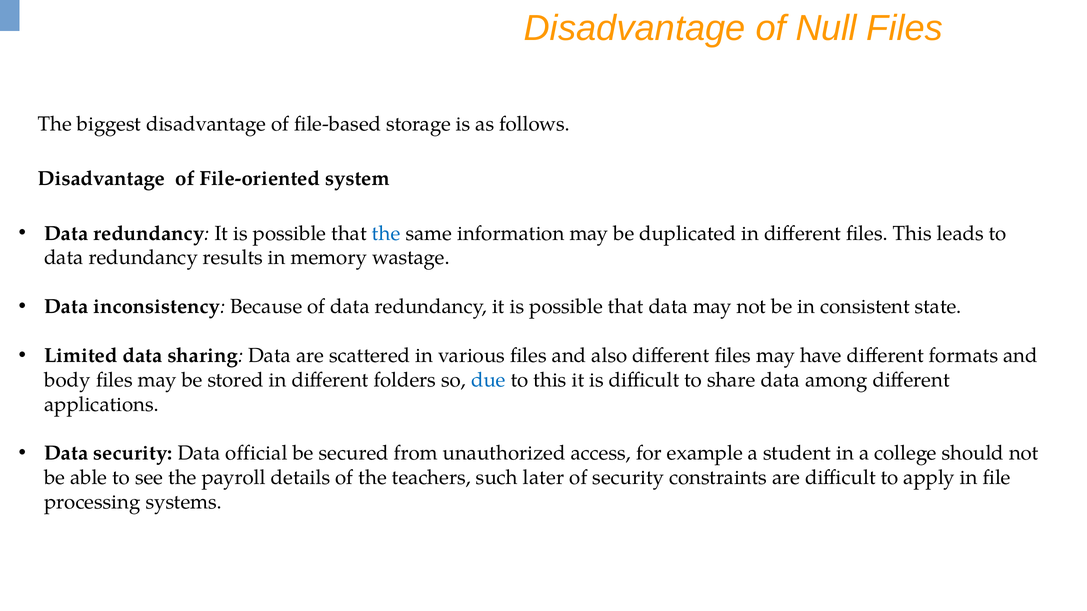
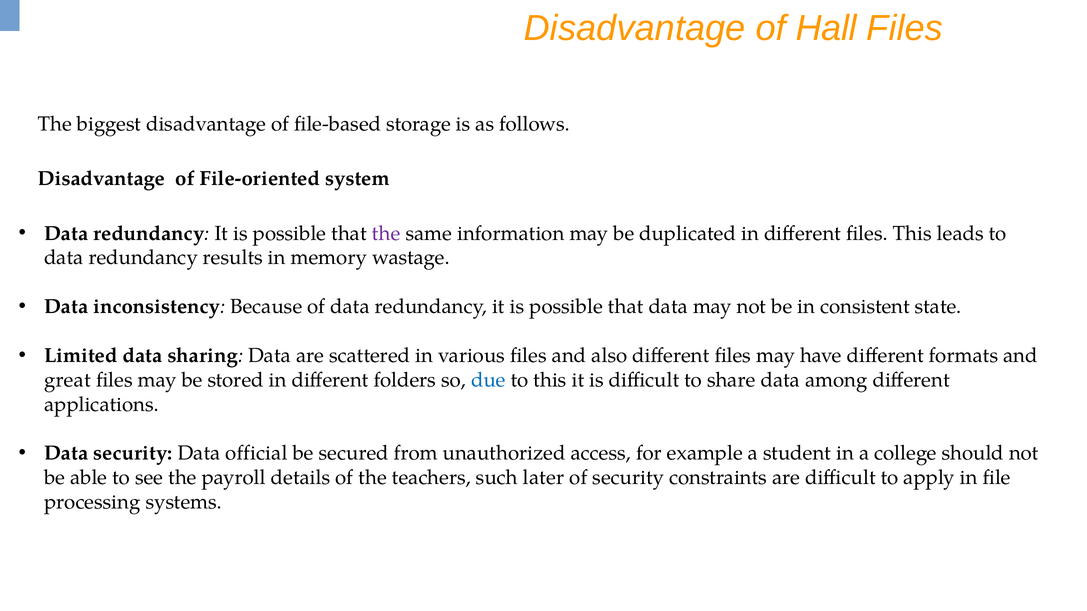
Null: Null -> Hall
the at (386, 233) colour: blue -> purple
body: body -> great
